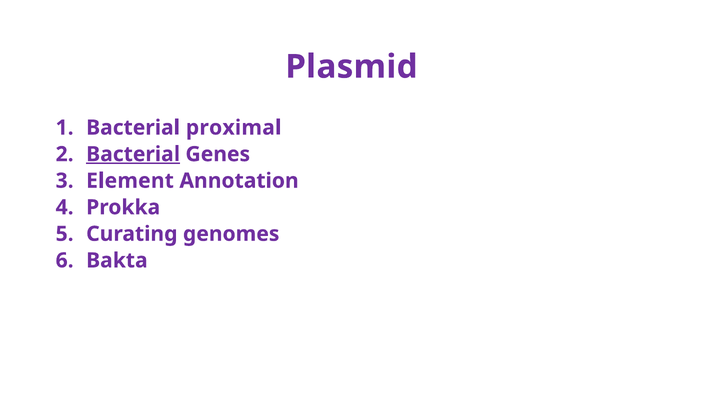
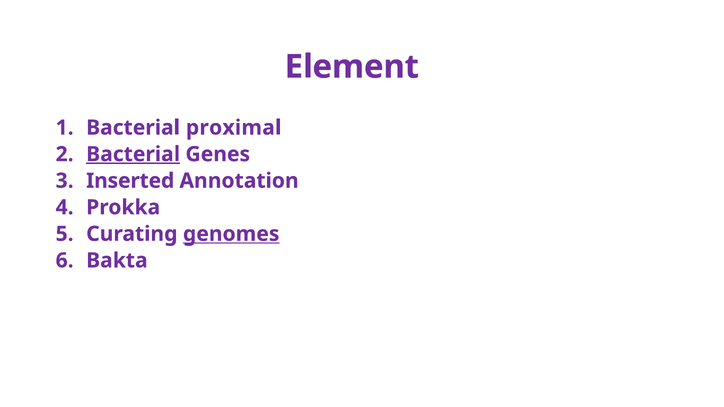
Plasmid: Plasmid -> Element
Element: Element -> Inserted
genomes underline: none -> present
